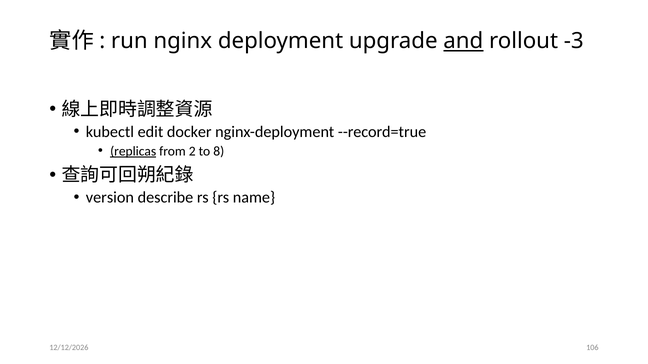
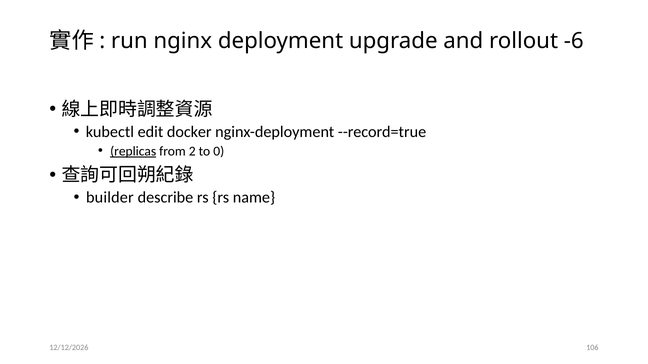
and underline: present -> none
-3: -3 -> -6
8: 8 -> 0
version: version -> builder
